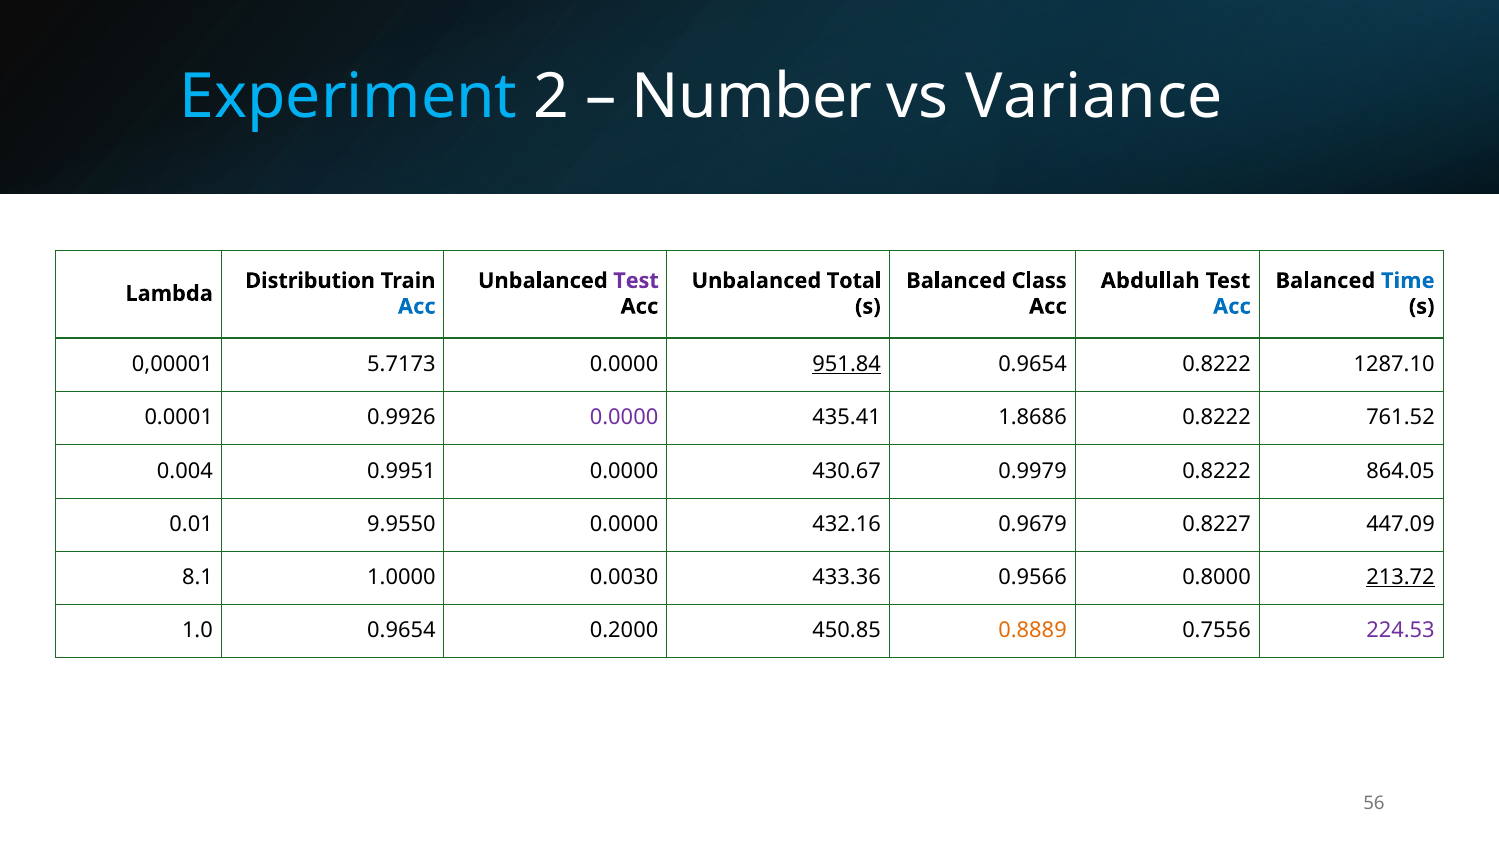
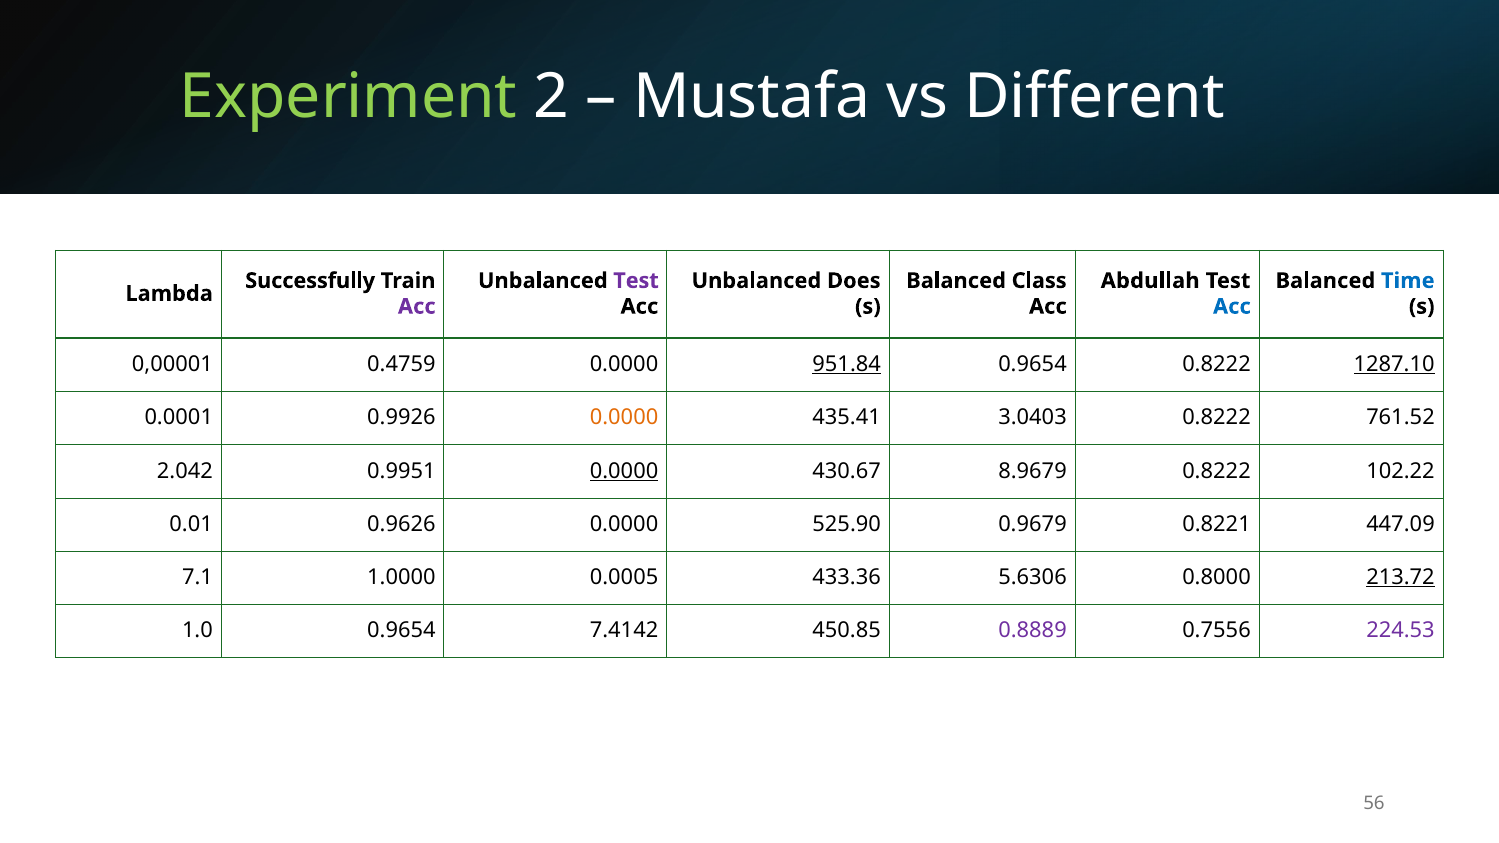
Experiment colour: light blue -> light green
Number: Number -> Mustafa
Variance: Variance -> Different
Distribution: Distribution -> Successfully
Total: Total -> Does
Acc at (417, 307) colour: blue -> purple
5.7173: 5.7173 -> 0.4759
1287.10 underline: none -> present
0.0000 at (624, 418) colour: purple -> orange
1.8686: 1.8686 -> 3.0403
0.004: 0.004 -> 2.042
0.0000 at (624, 471) underline: none -> present
0.9979: 0.9979 -> 8.9679
864.05: 864.05 -> 102.22
9.9550: 9.9550 -> 0.9626
432.16: 432.16 -> 525.90
0.8227: 0.8227 -> 0.8221
8.1: 8.1 -> 7.1
0.0030: 0.0030 -> 0.0005
0.9566: 0.9566 -> 5.6306
0.2000: 0.2000 -> 7.4142
0.8889 colour: orange -> purple
